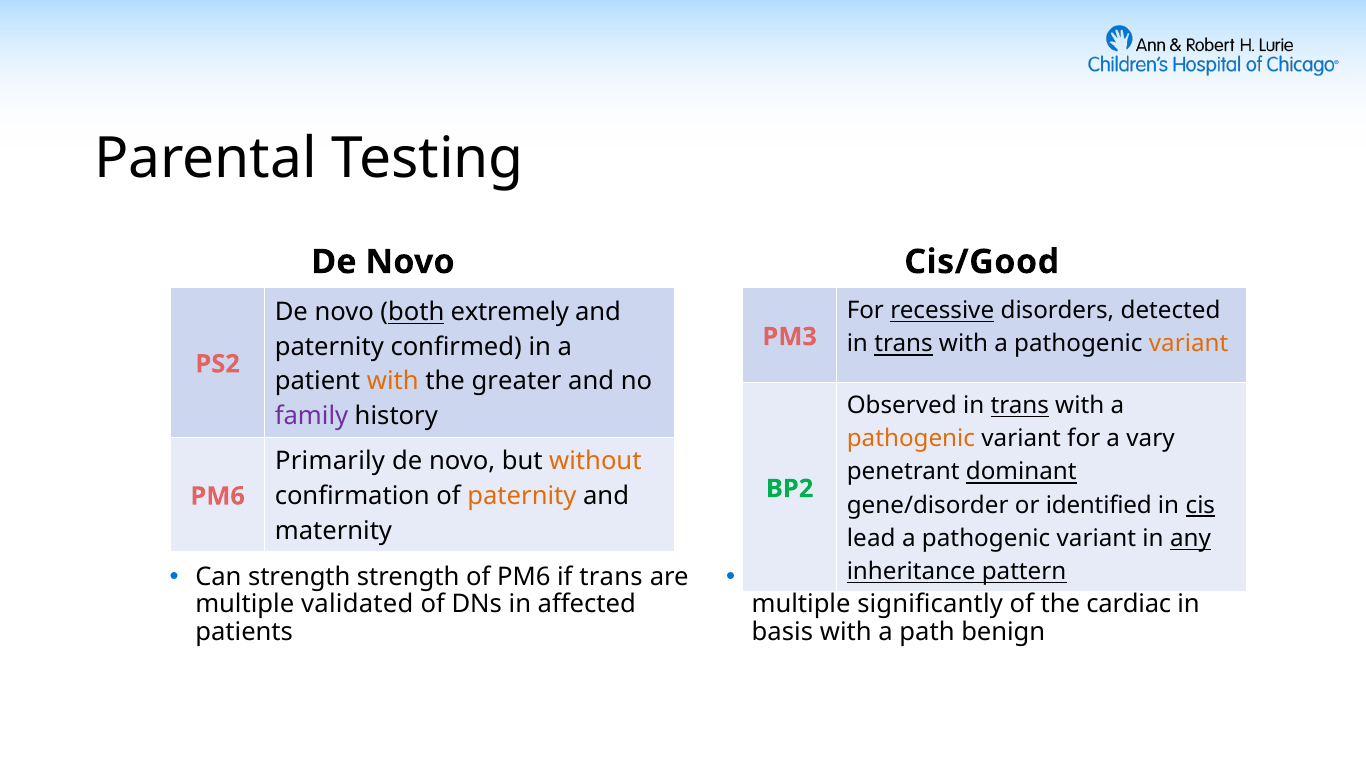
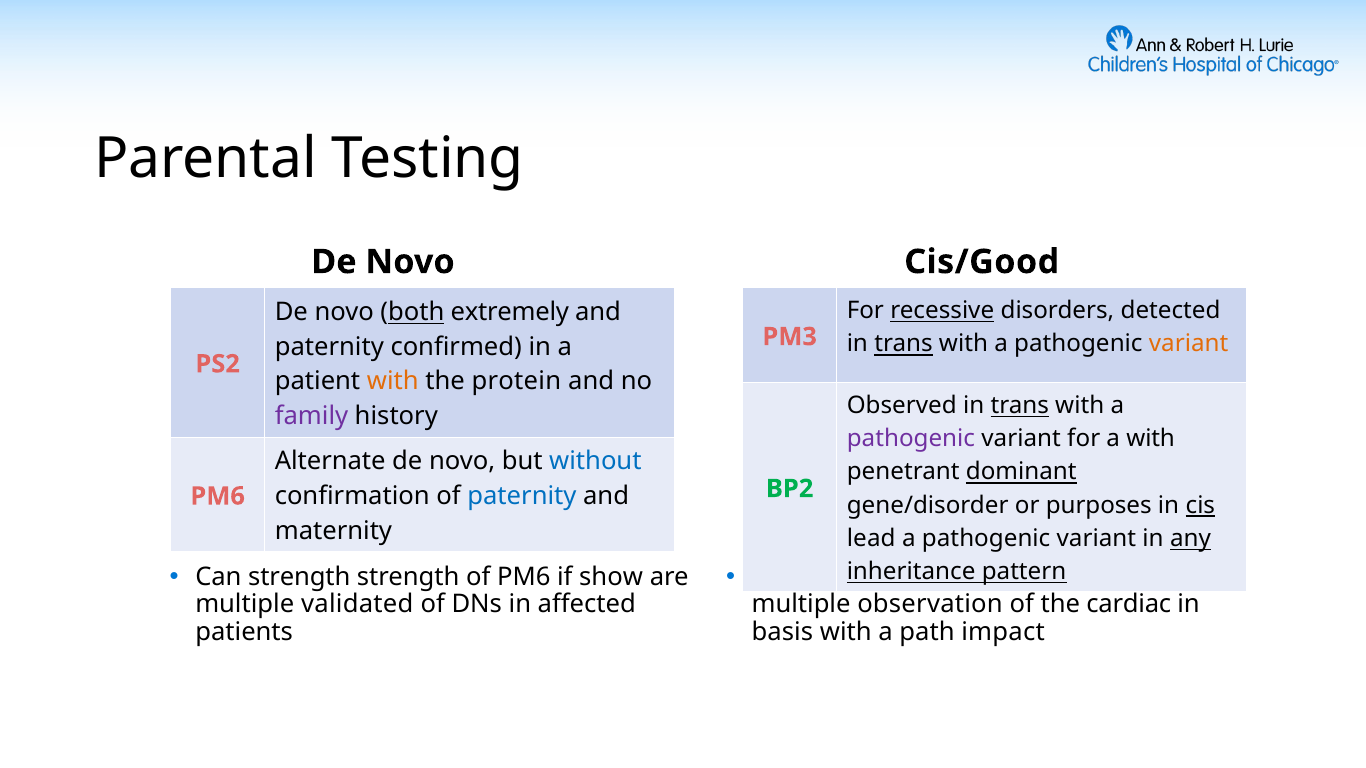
greater: greater -> protein
pathogenic at (911, 439) colour: orange -> purple
a vary: vary -> with
Primarily: Primarily -> Alternate
without colour: orange -> blue
paternity at (522, 496) colour: orange -> blue
identified: identified -> purposes
if trans: trans -> show
significantly: significantly -> observation
benign: benign -> impact
